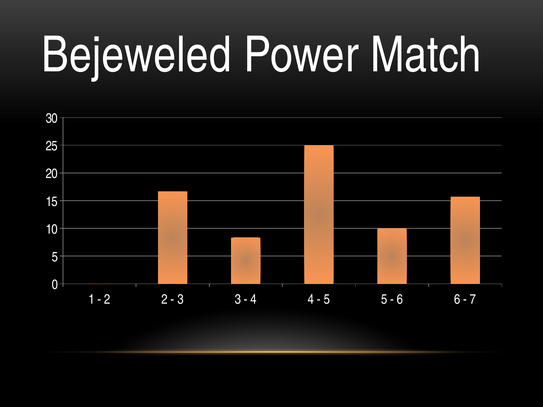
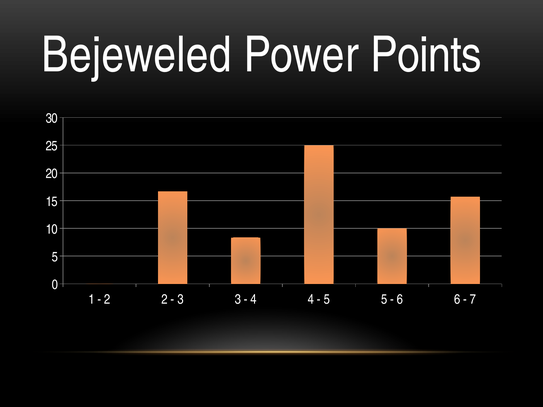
Match: Match -> Points
